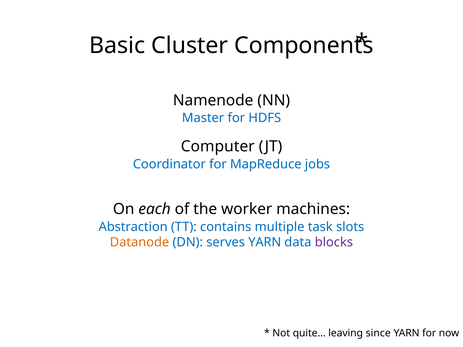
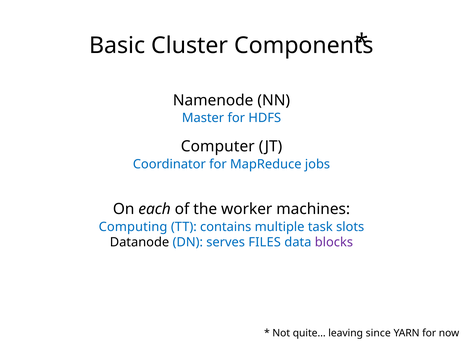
Abstraction: Abstraction -> Computing
Datanode colour: orange -> black
serves YARN: YARN -> FILES
